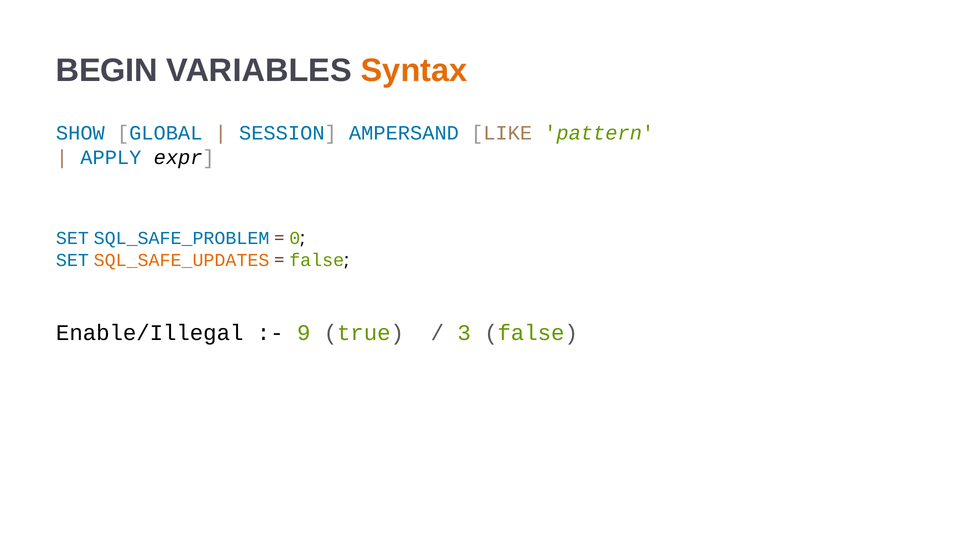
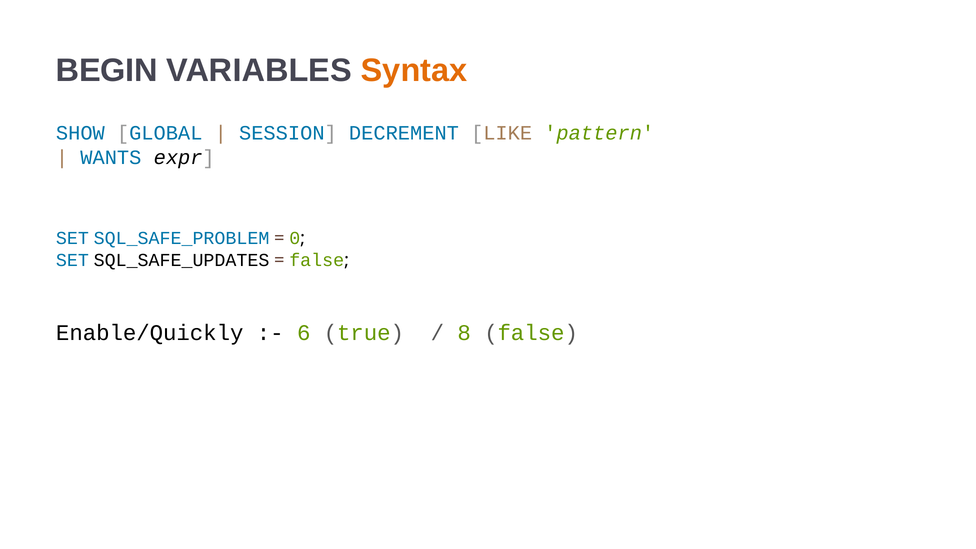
AMPERSAND: AMPERSAND -> DECREMENT
APPLY: APPLY -> WANTS
SQL_SAFE_UPDATES colour: orange -> black
Enable/Illegal: Enable/Illegal -> Enable/Quickly
9: 9 -> 6
3: 3 -> 8
